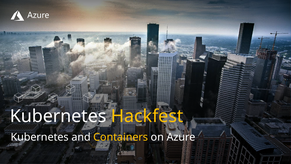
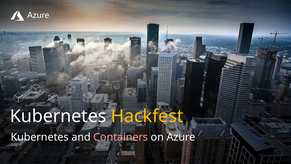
Containers colour: yellow -> pink
